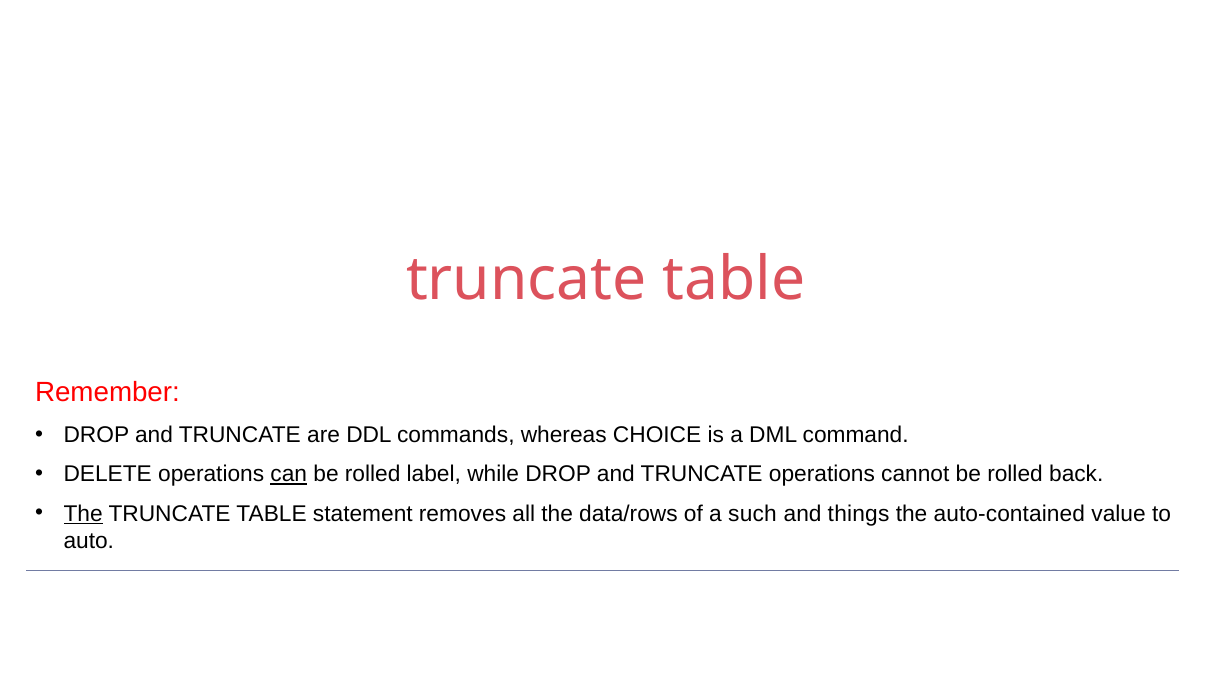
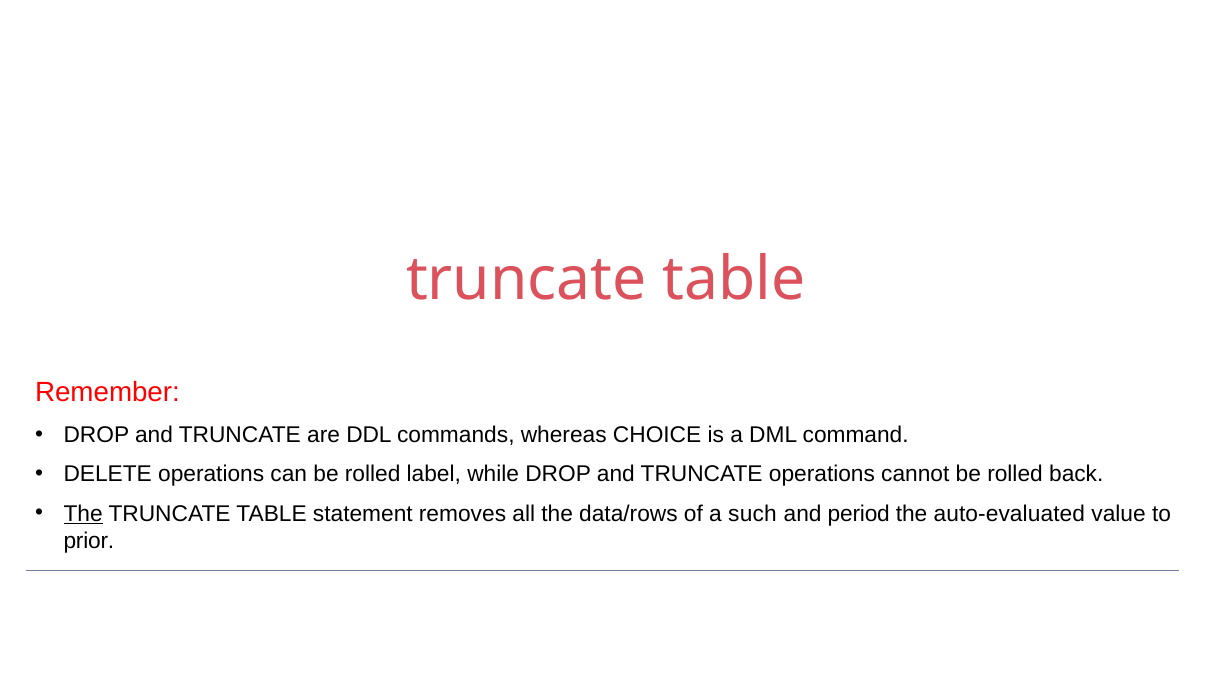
can underline: present -> none
things: things -> period
auto-contained: auto-contained -> auto-evaluated
auto: auto -> prior
